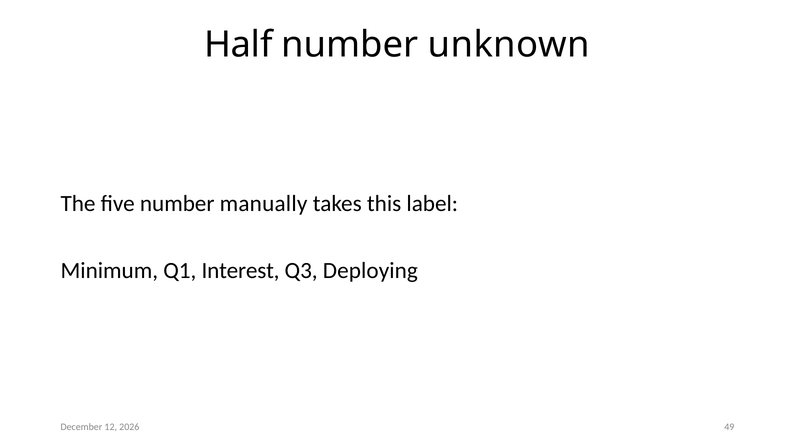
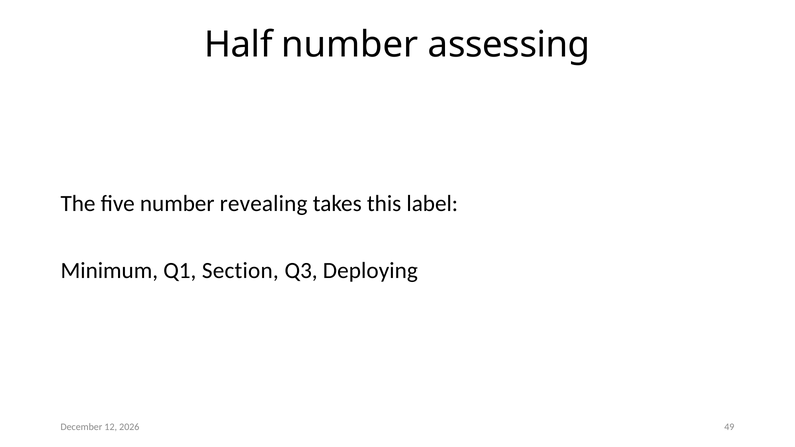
unknown: unknown -> assessing
manually: manually -> revealing
Interest: Interest -> Section
